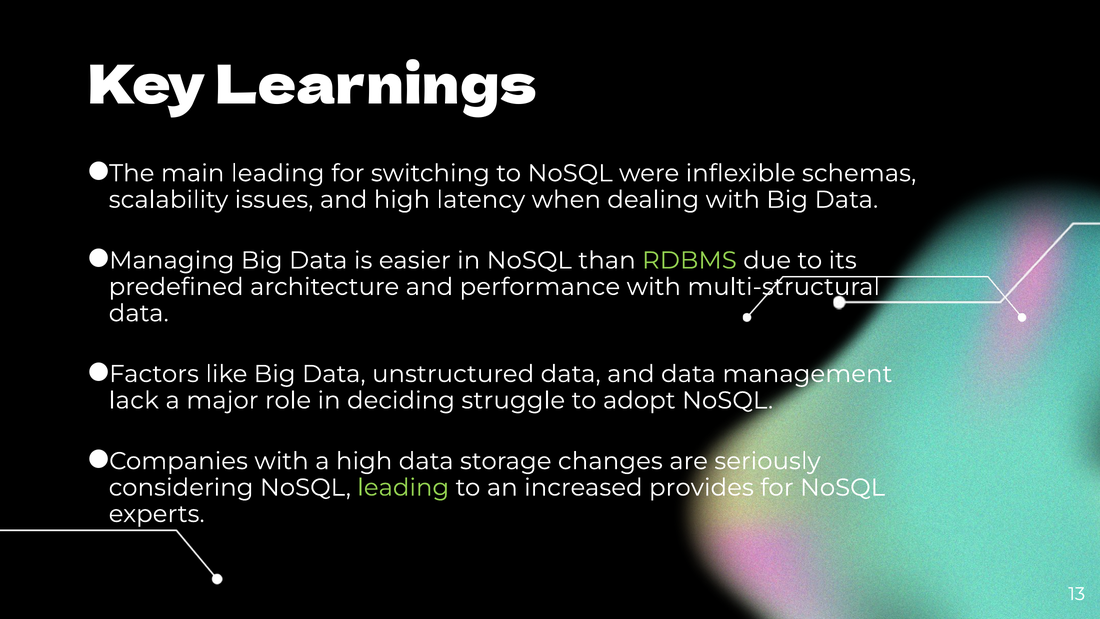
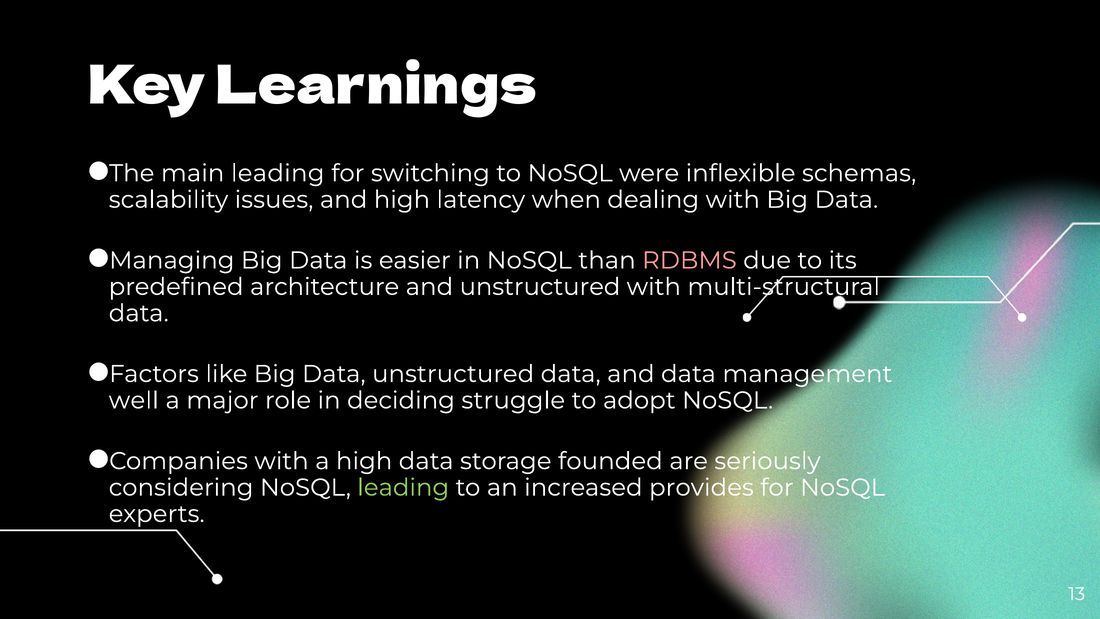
RDBMS colour: light green -> pink
and performance: performance -> unstructured
lack: lack -> well
changes: changes -> founded
